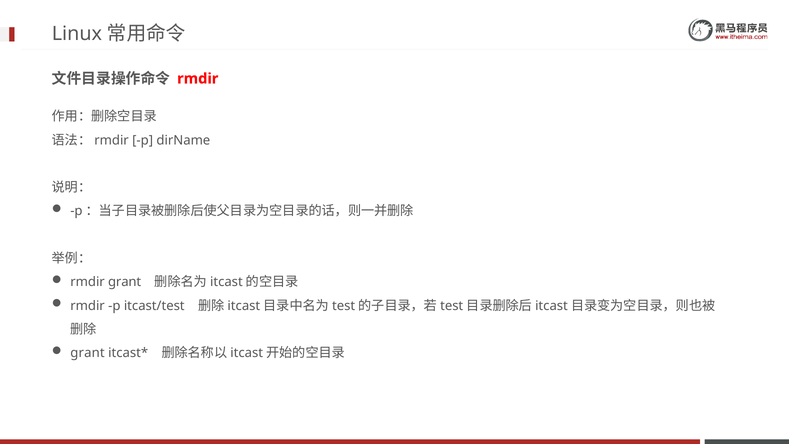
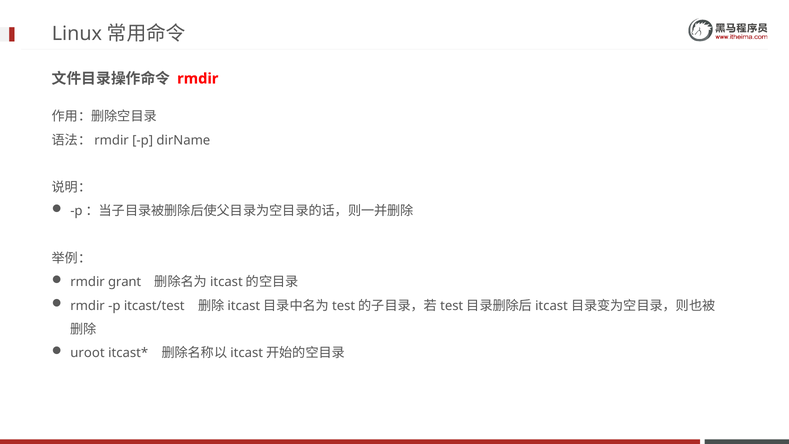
grant at (87, 353): grant -> uroot
